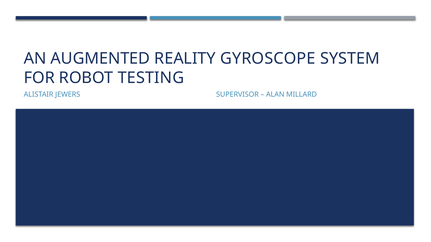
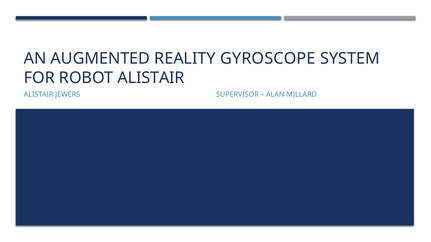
ROBOT TESTING: TESTING -> ALISTAIR
